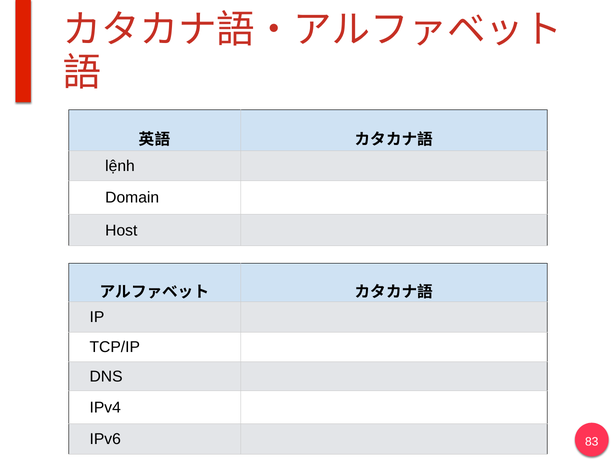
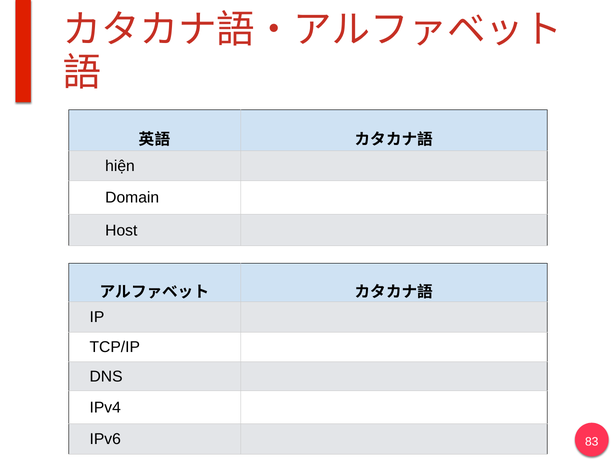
lệnh: lệnh -> hiện
